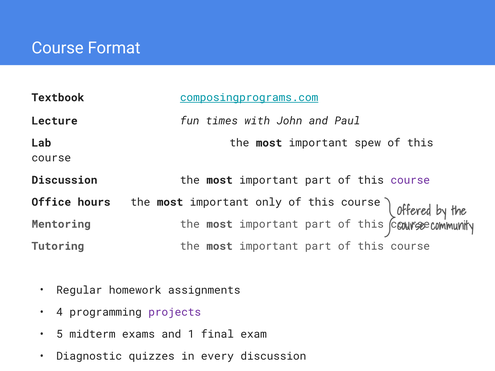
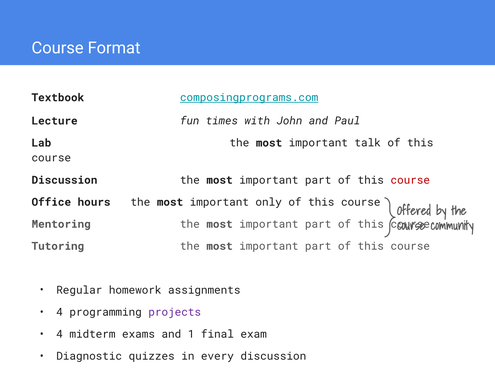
spew: spew -> talk
course at (410, 180) colour: purple -> red
5 at (60, 334): 5 -> 4
